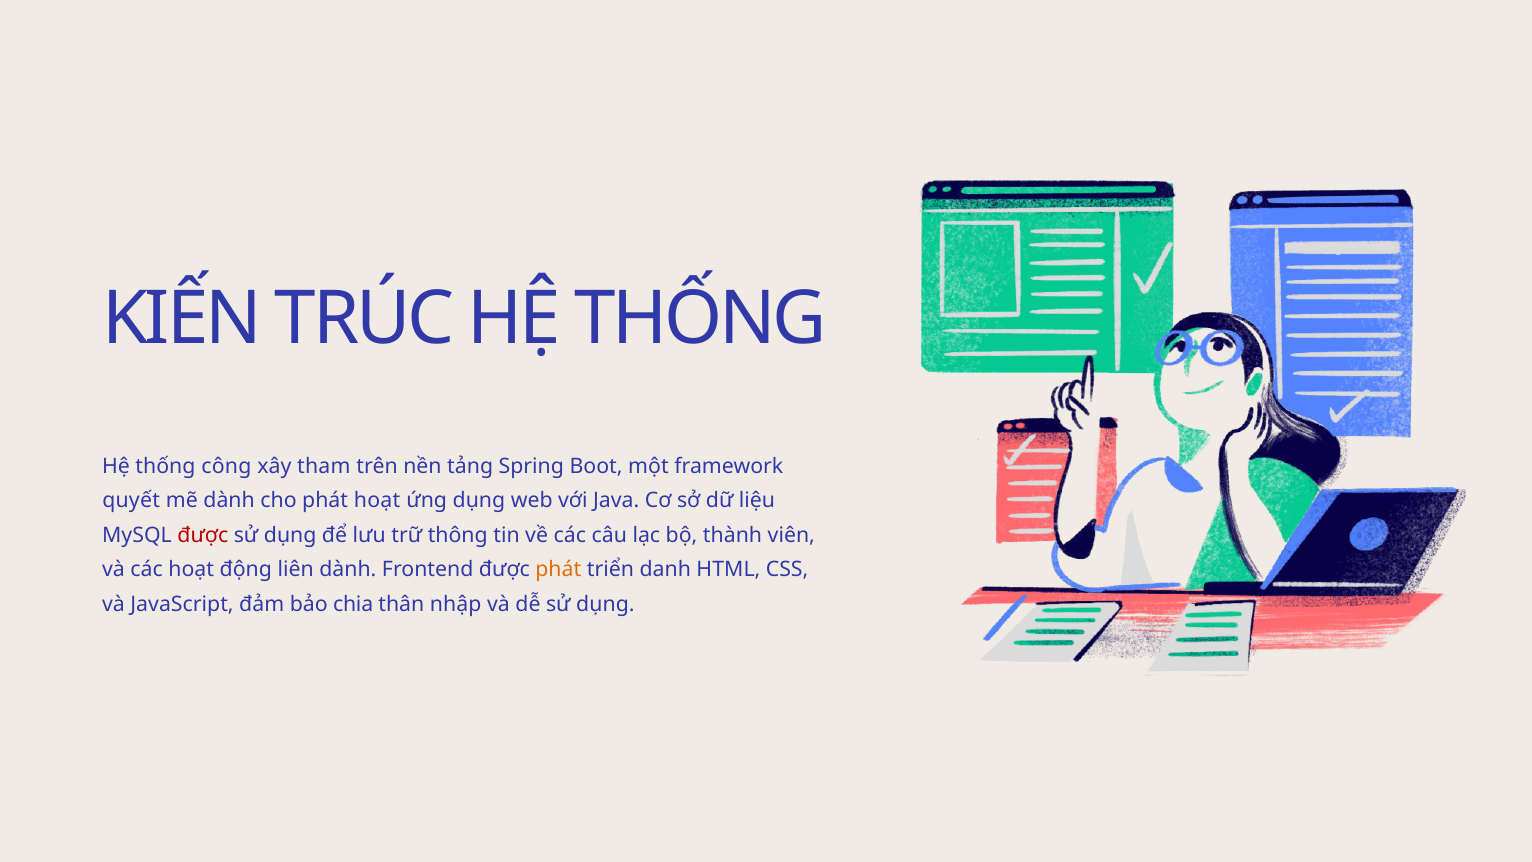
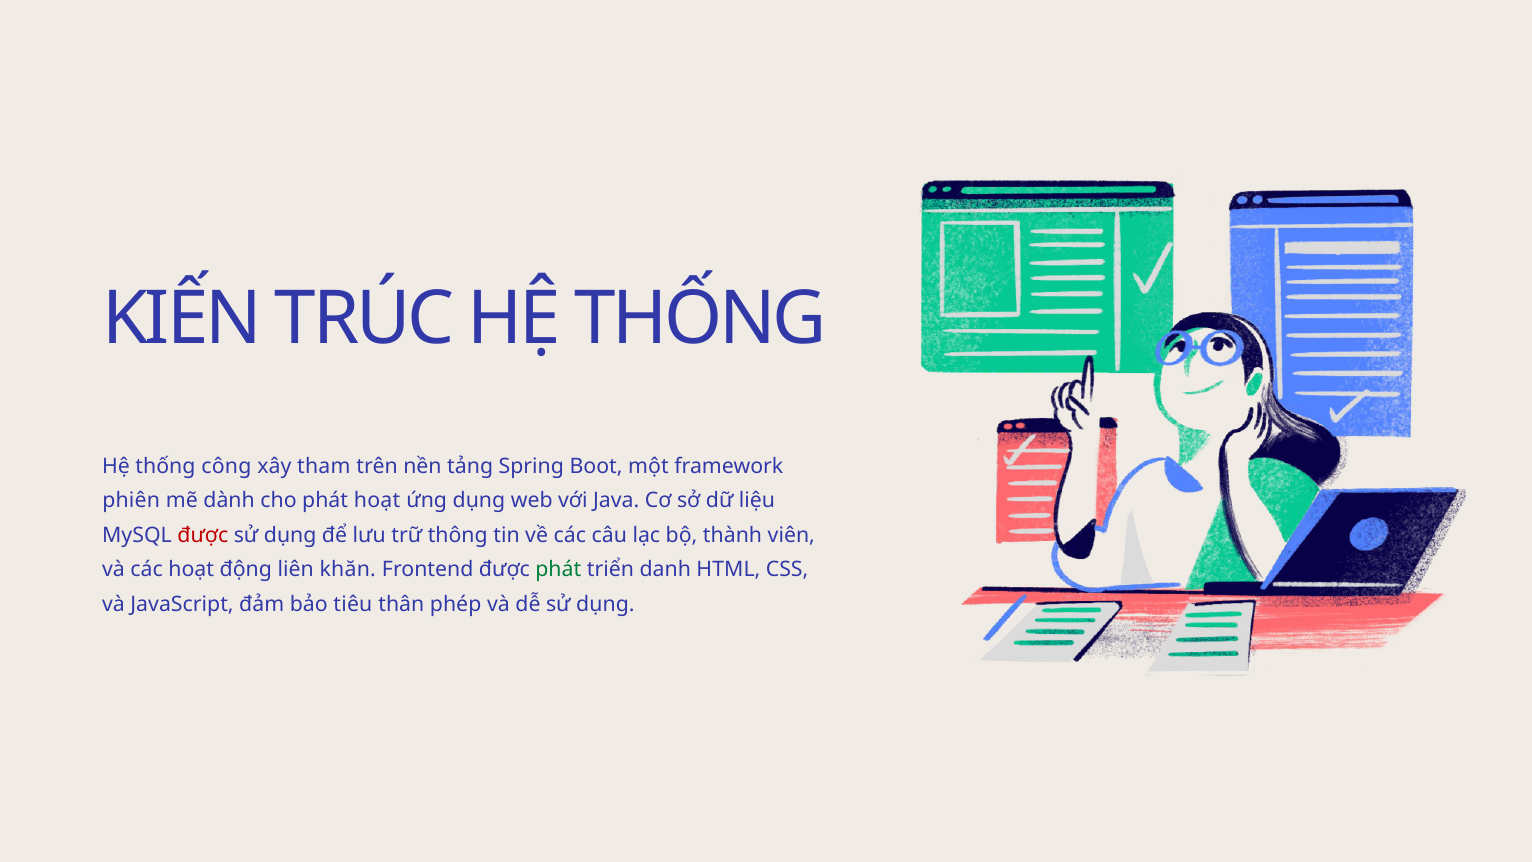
quyết: quyết -> phiên
liên dành: dành -> khăn
phát at (558, 570) colour: orange -> green
chia: chia -> tiêu
nhập: nhập -> phép
